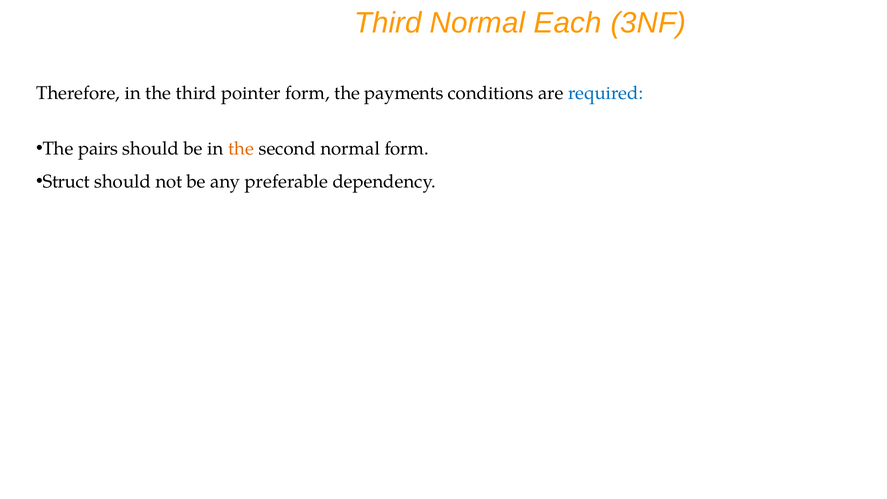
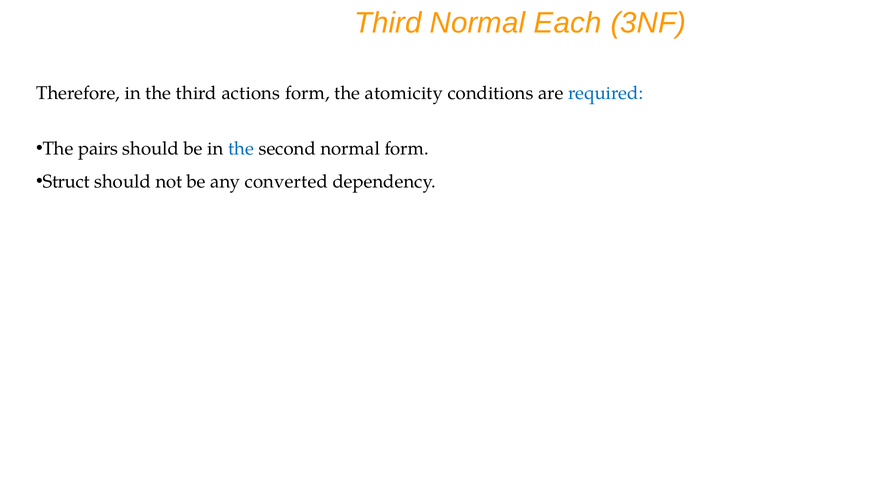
pointer: pointer -> actions
payments: payments -> atomicity
the at (241, 149) colour: orange -> blue
preferable: preferable -> converted
